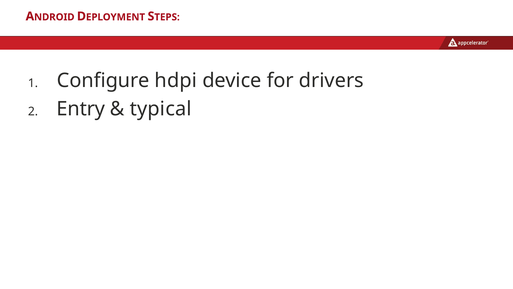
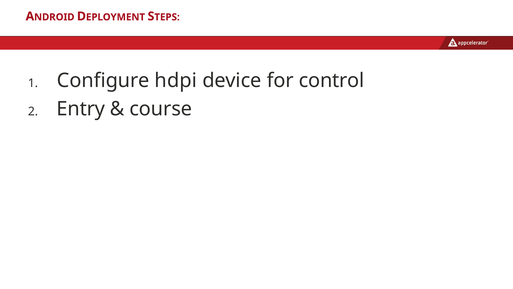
drivers: drivers -> control
typical: typical -> course
